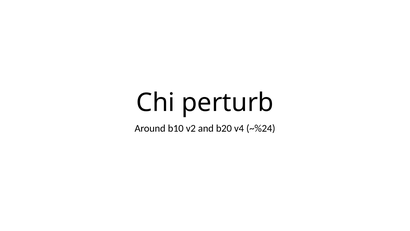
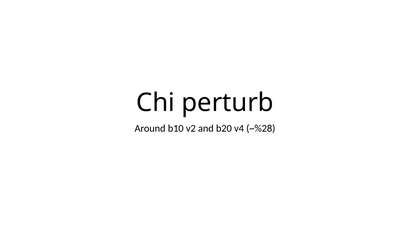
~%24: ~%24 -> ~%28
